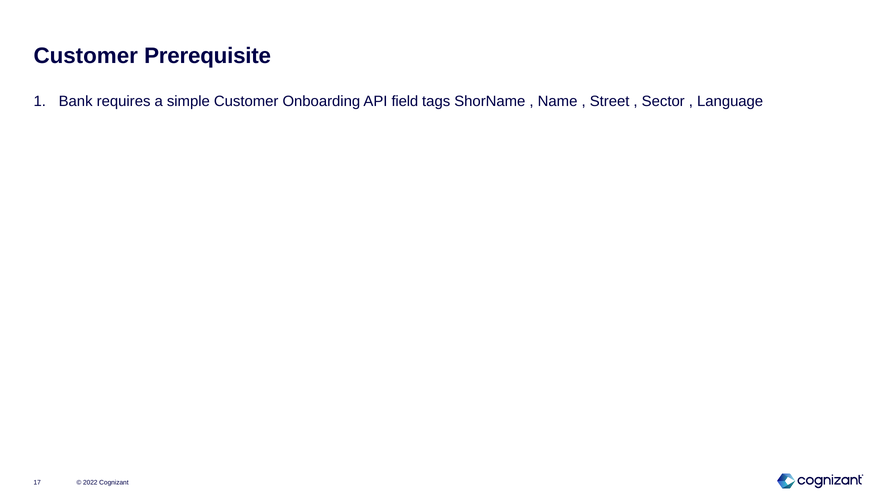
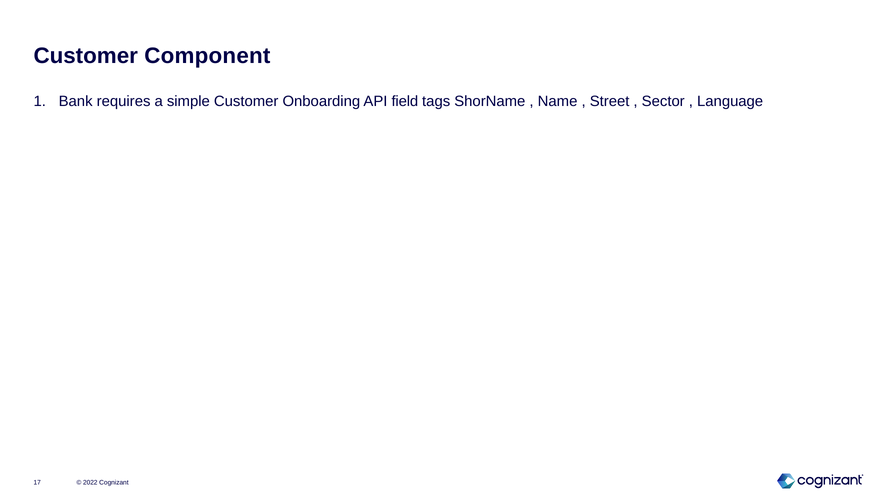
Prerequisite: Prerequisite -> Component
